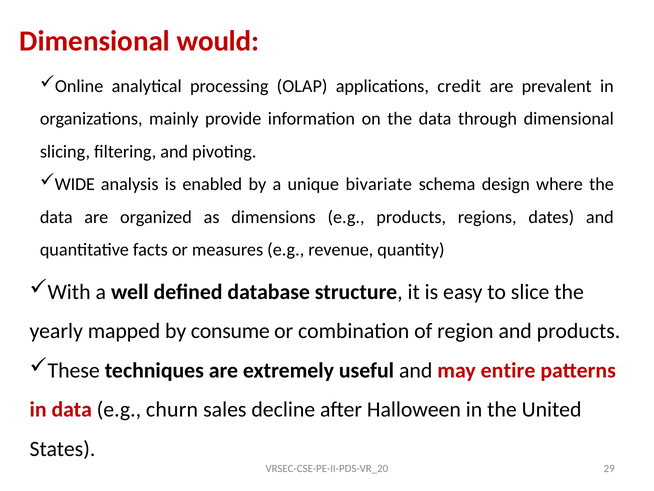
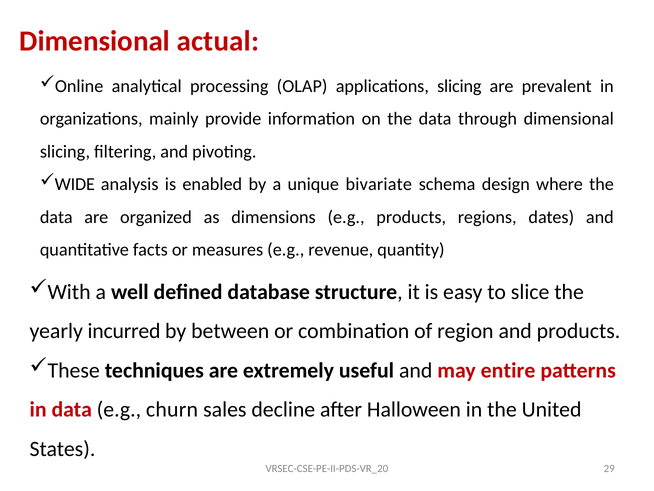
would: would -> actual
applications credit: credit -> slicing
mapped: mapped -> incurred
consume: consume -> between
